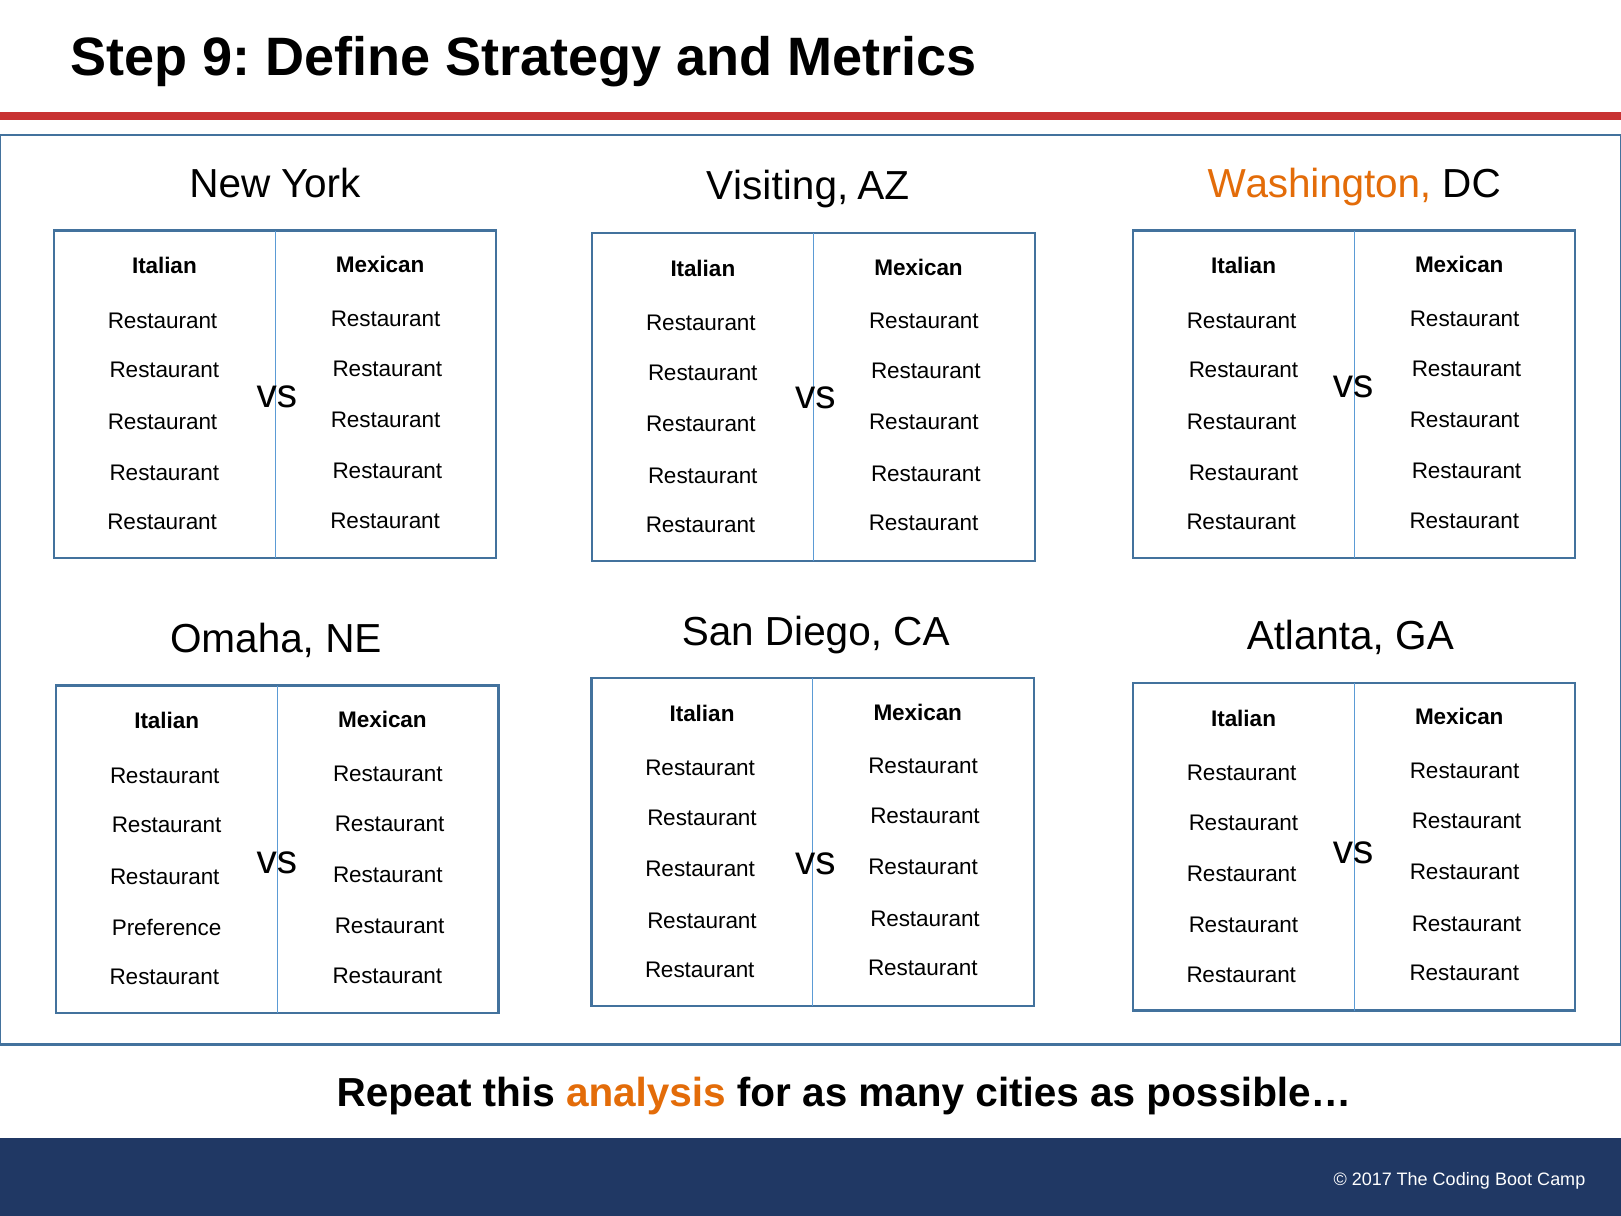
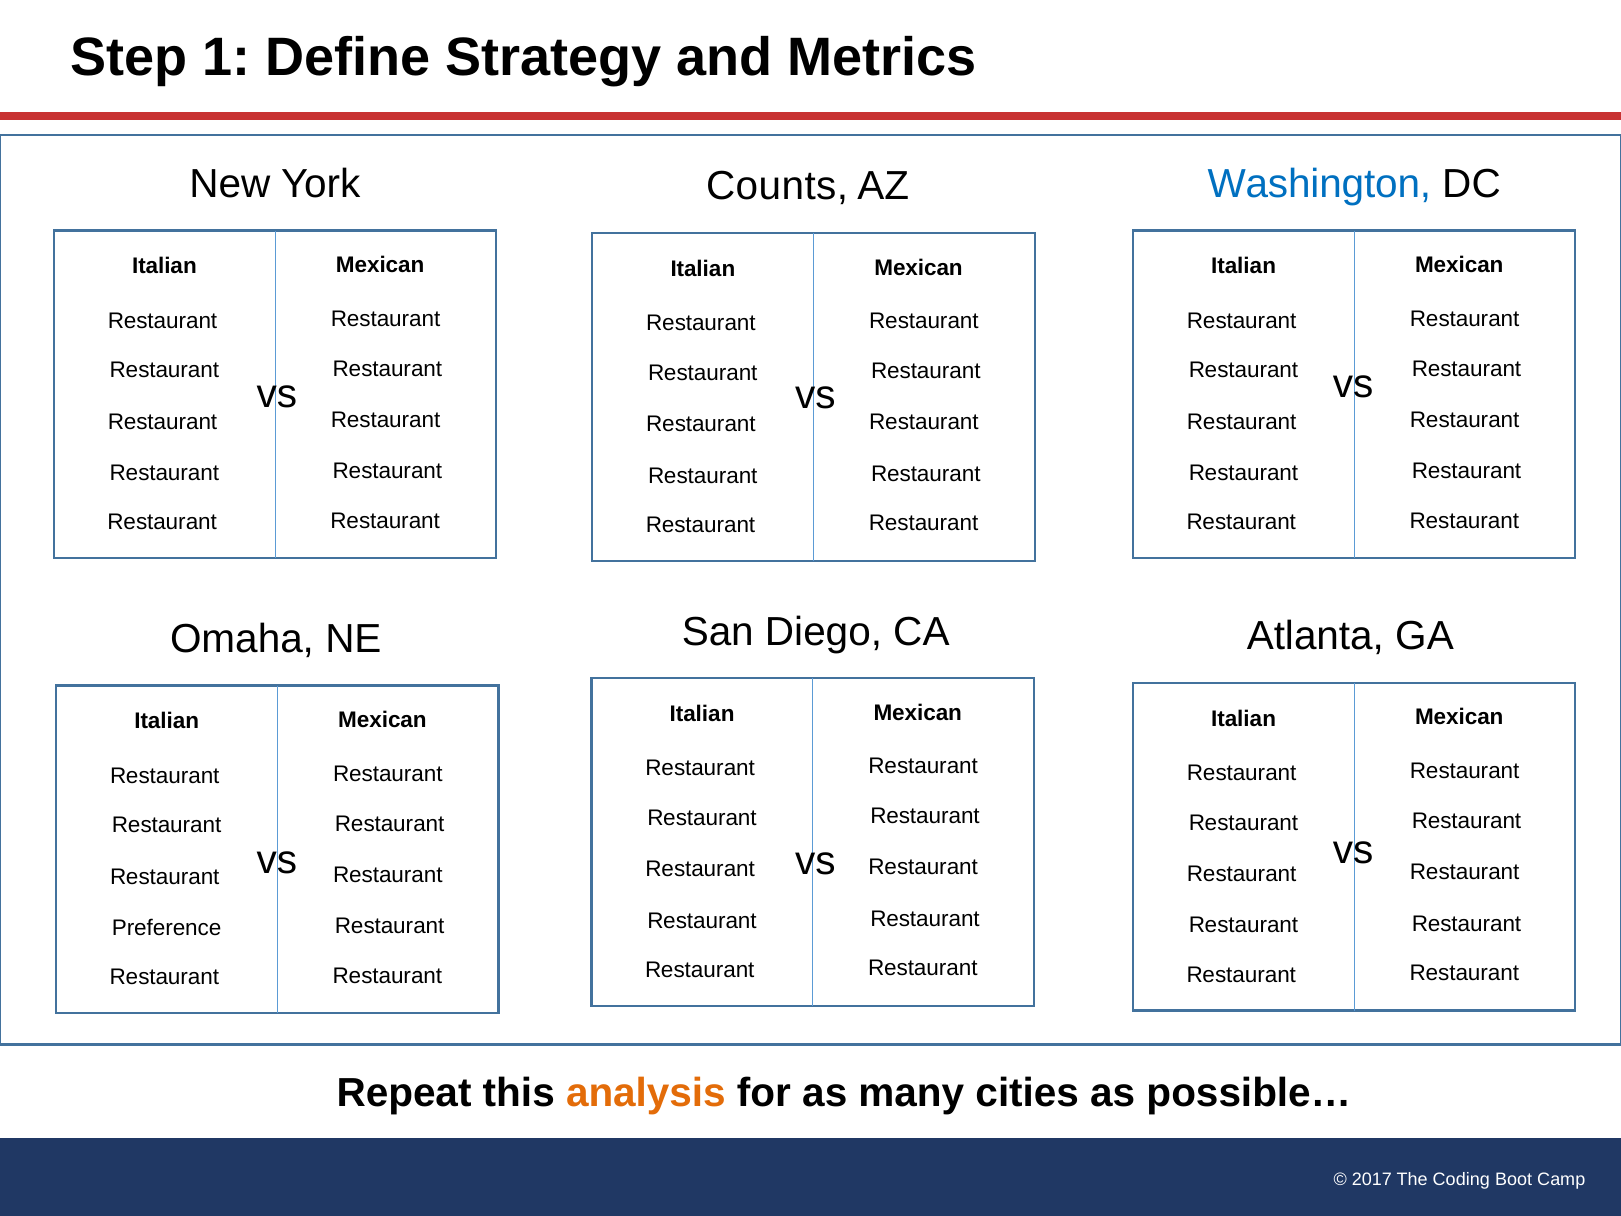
9: 9 -> 1
Washington colour: orange -> blue
Visiting: Visiting -> Counts
